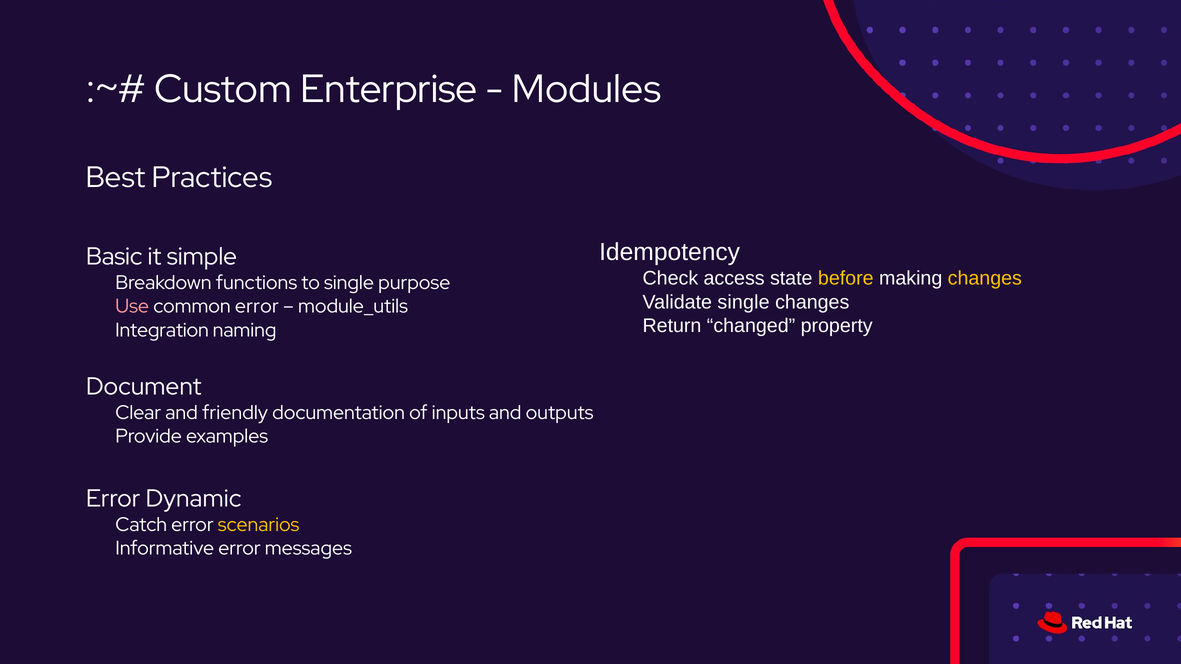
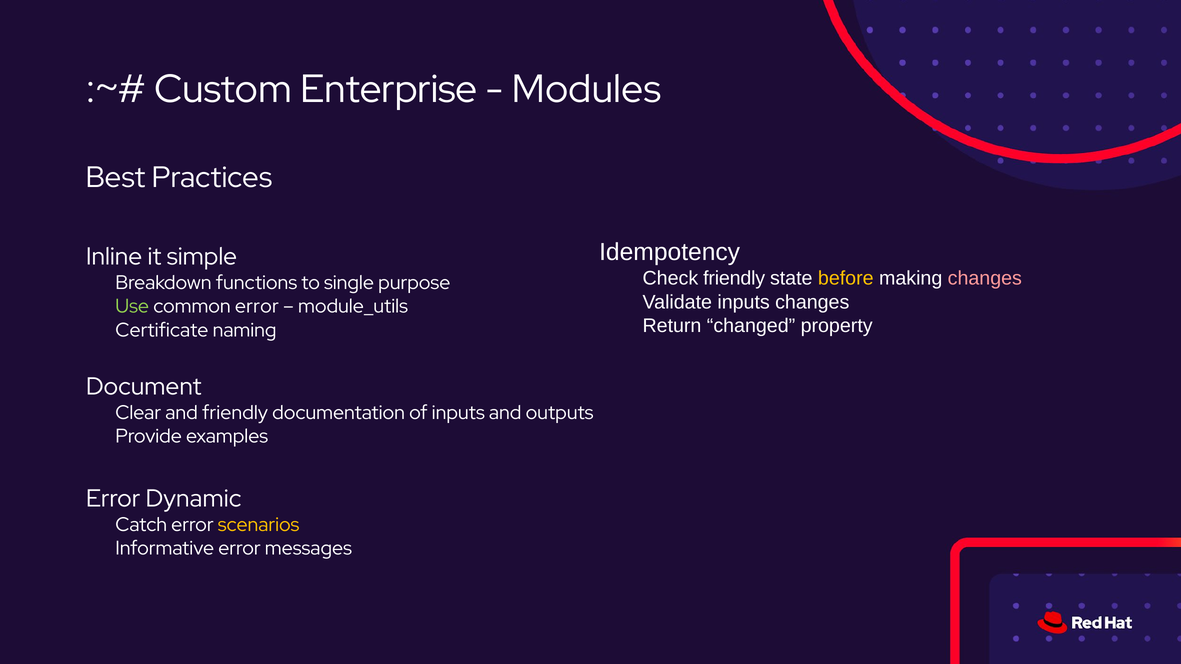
Basic: Basic -> Inline
Check access: access -> friendly
changes at (985, 279) colour: yellow -> pink
Validate single: single -> inputs
Use colour: pink -> light green
Integration: Integration -> Certificate
